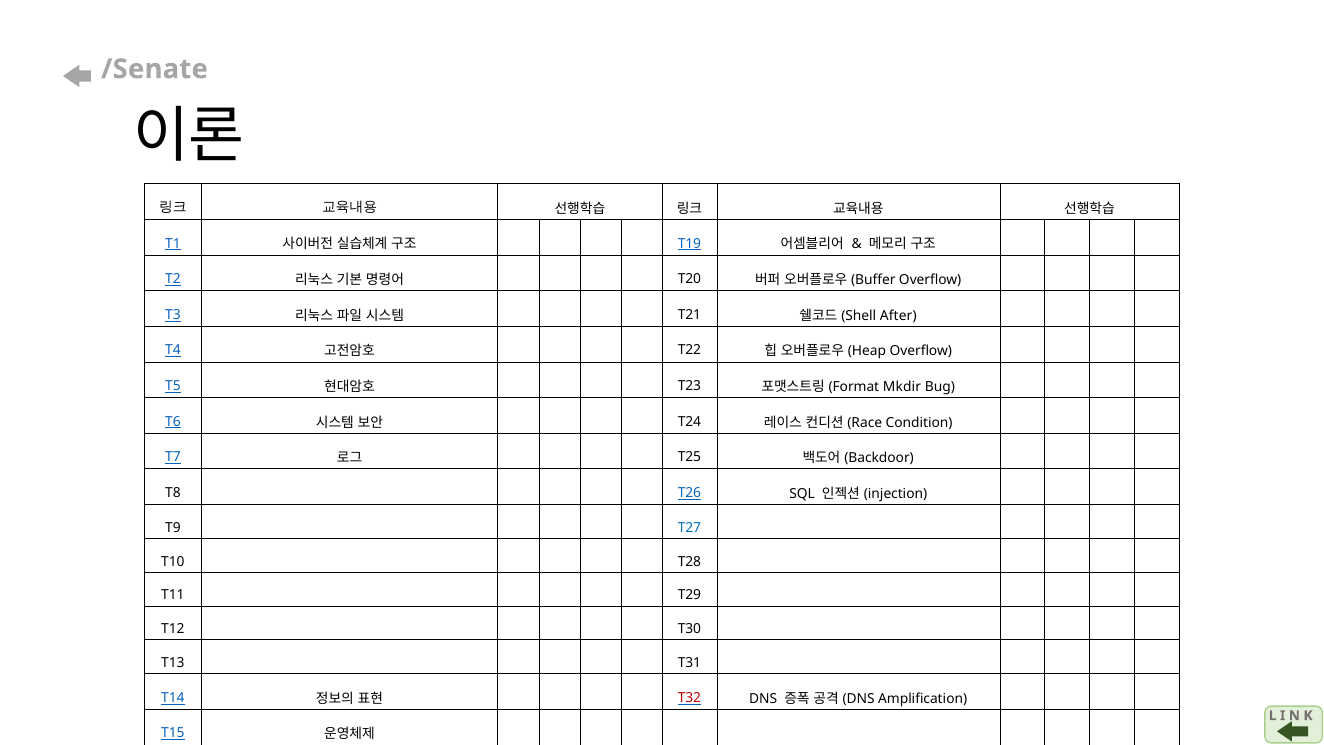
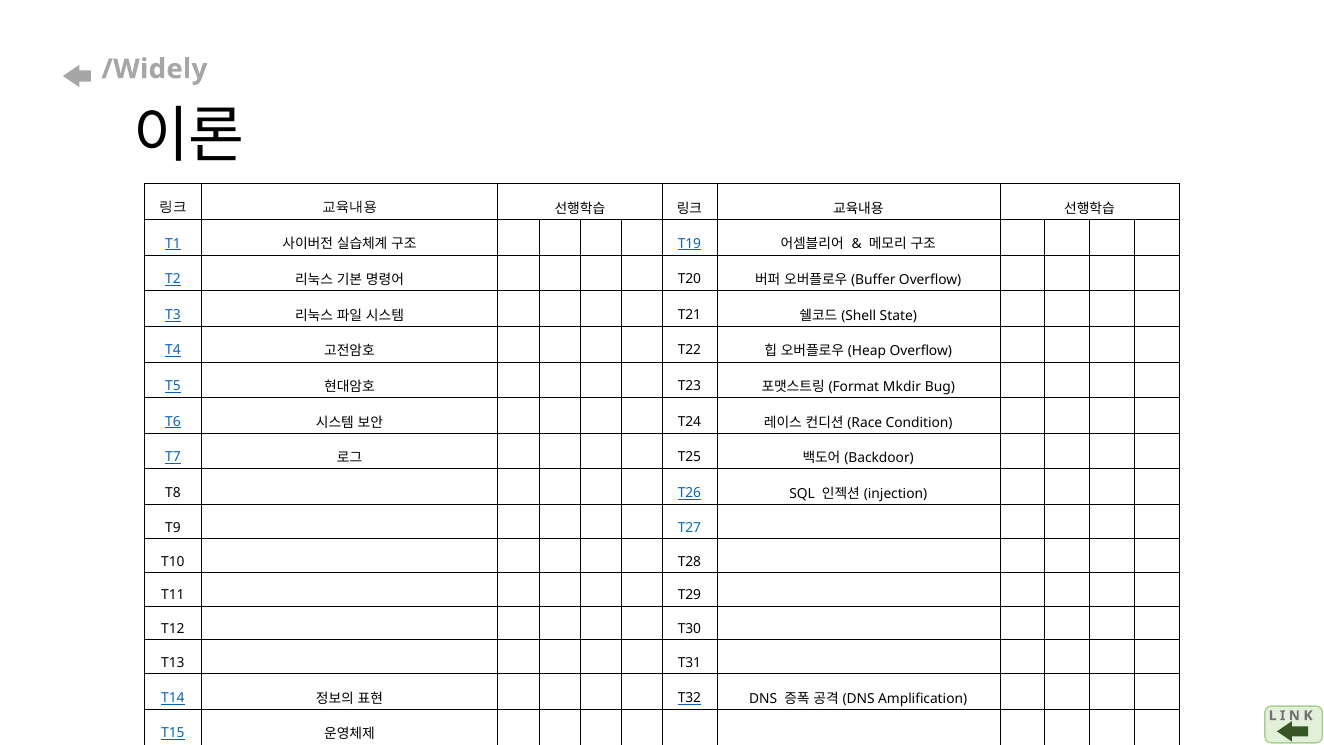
/Senate: /Senate -> /Widely
After: After -> State
T32 colour: red -> black
